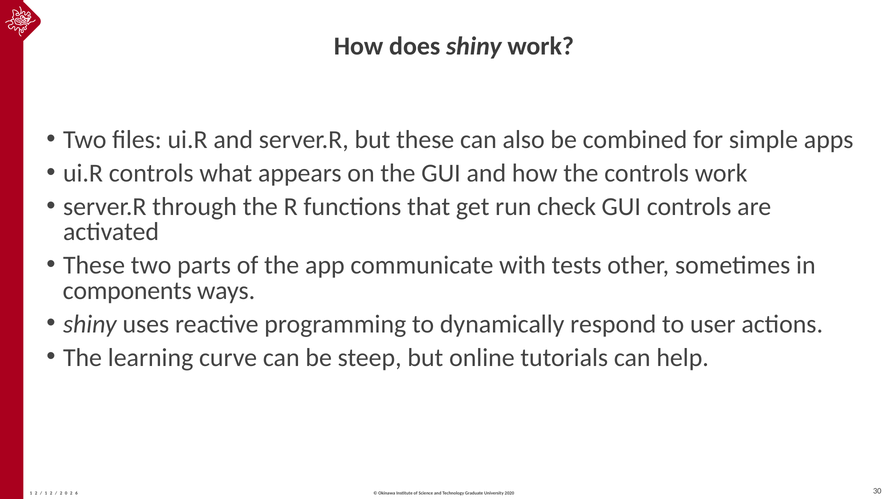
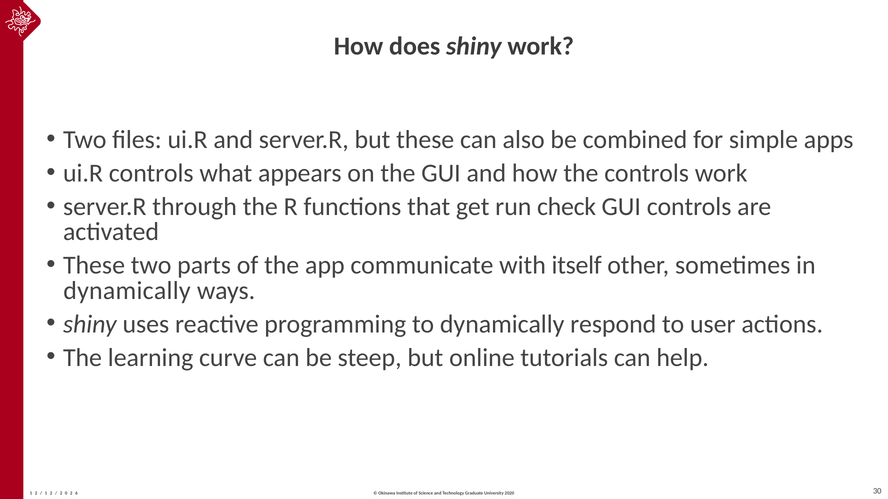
tests: tests -> itself
components at (127, 291): components -> dynamically
